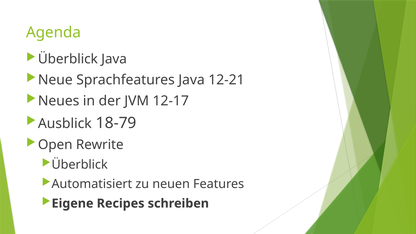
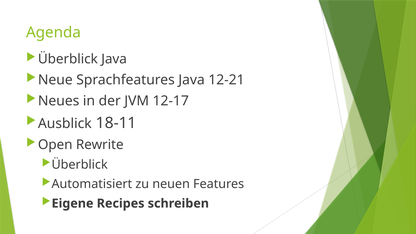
18-79: 18-79 -> 18-11
